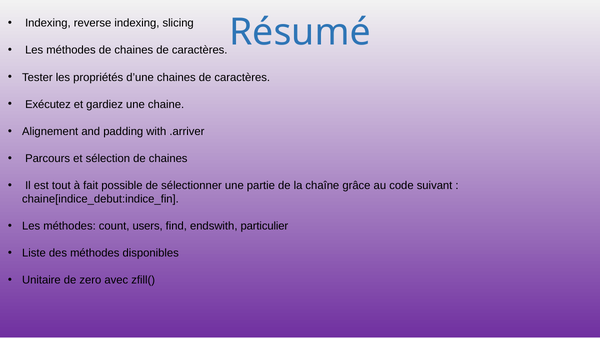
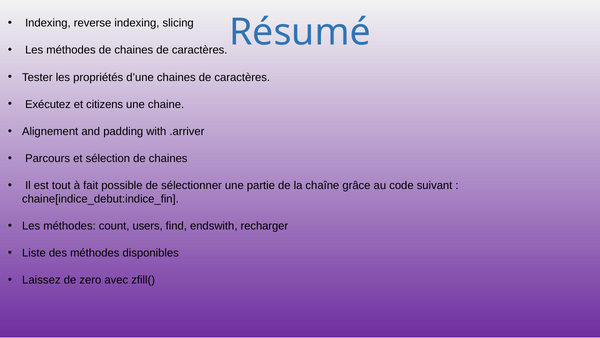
gardiez: gardiez -> citizens
particulier: particulier -> recharger
Unitaire: Unitaire -> Laissez
